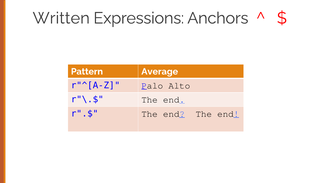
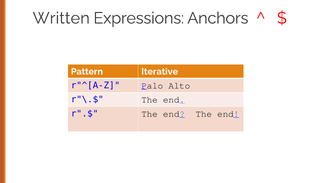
Average: Average -> Iterative
